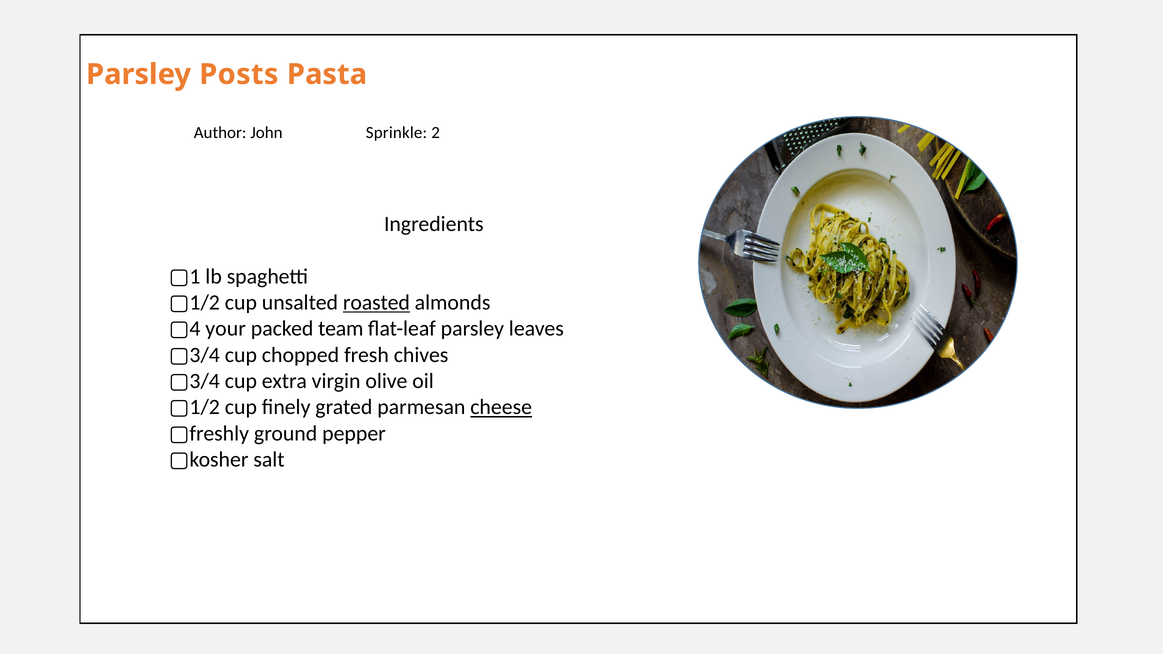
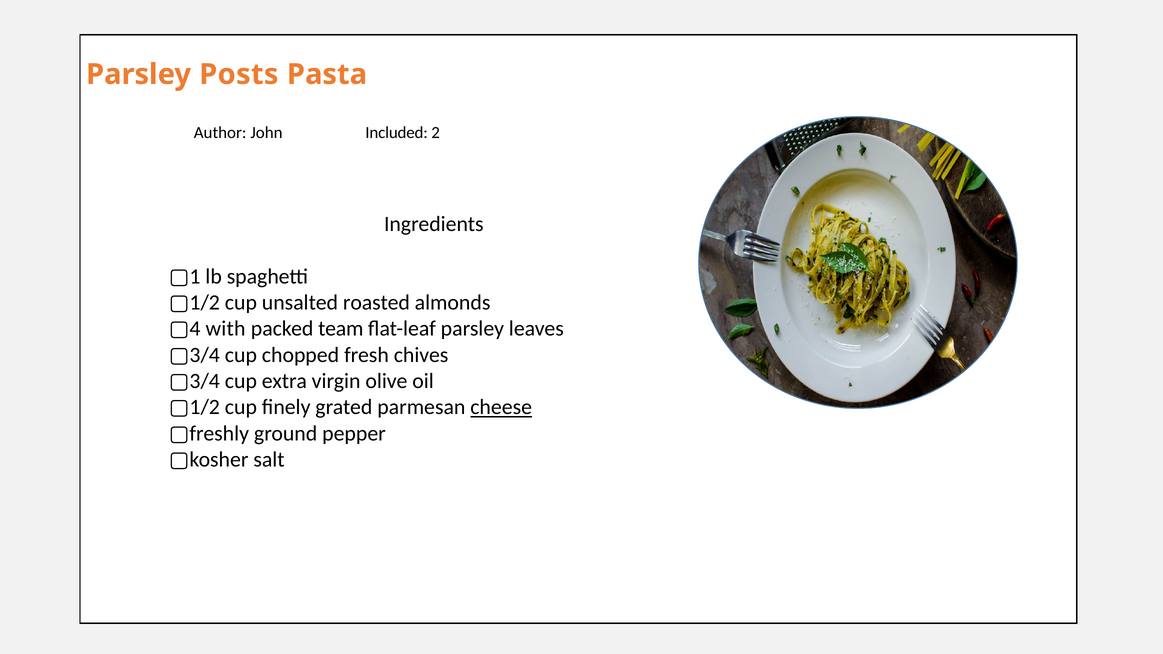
Sprinkle: Sprinkle -> Included
roasted underline: present -> none
your: your -> with
